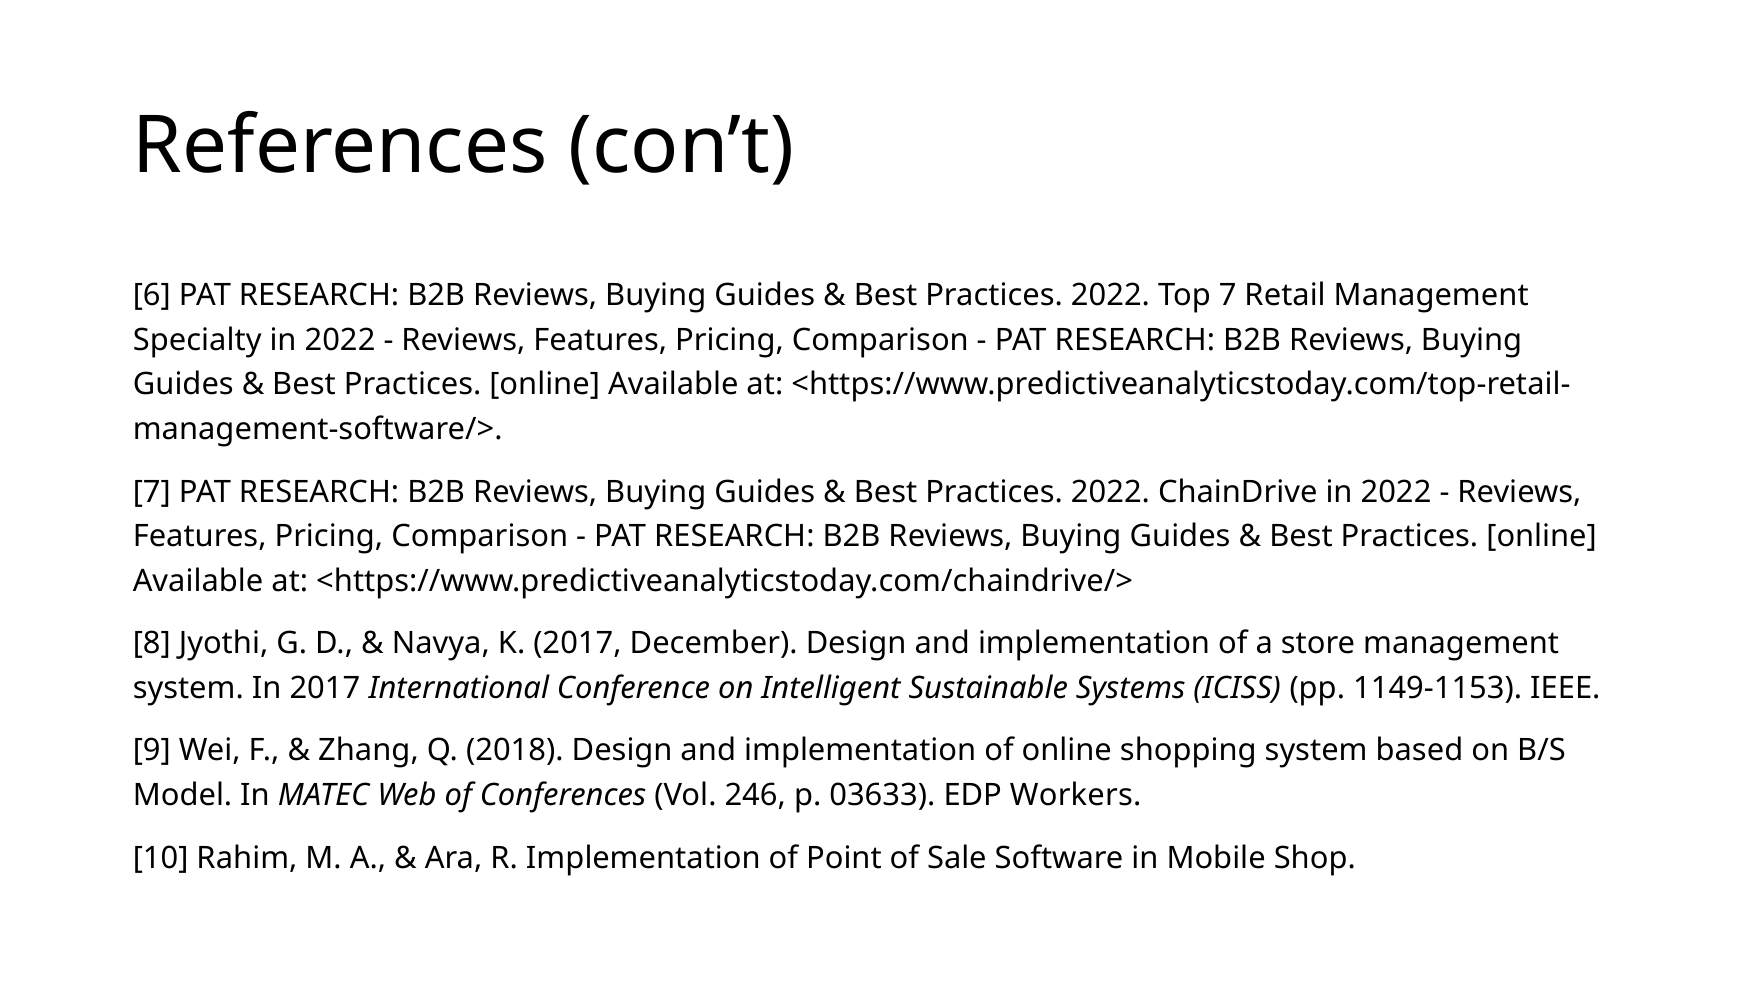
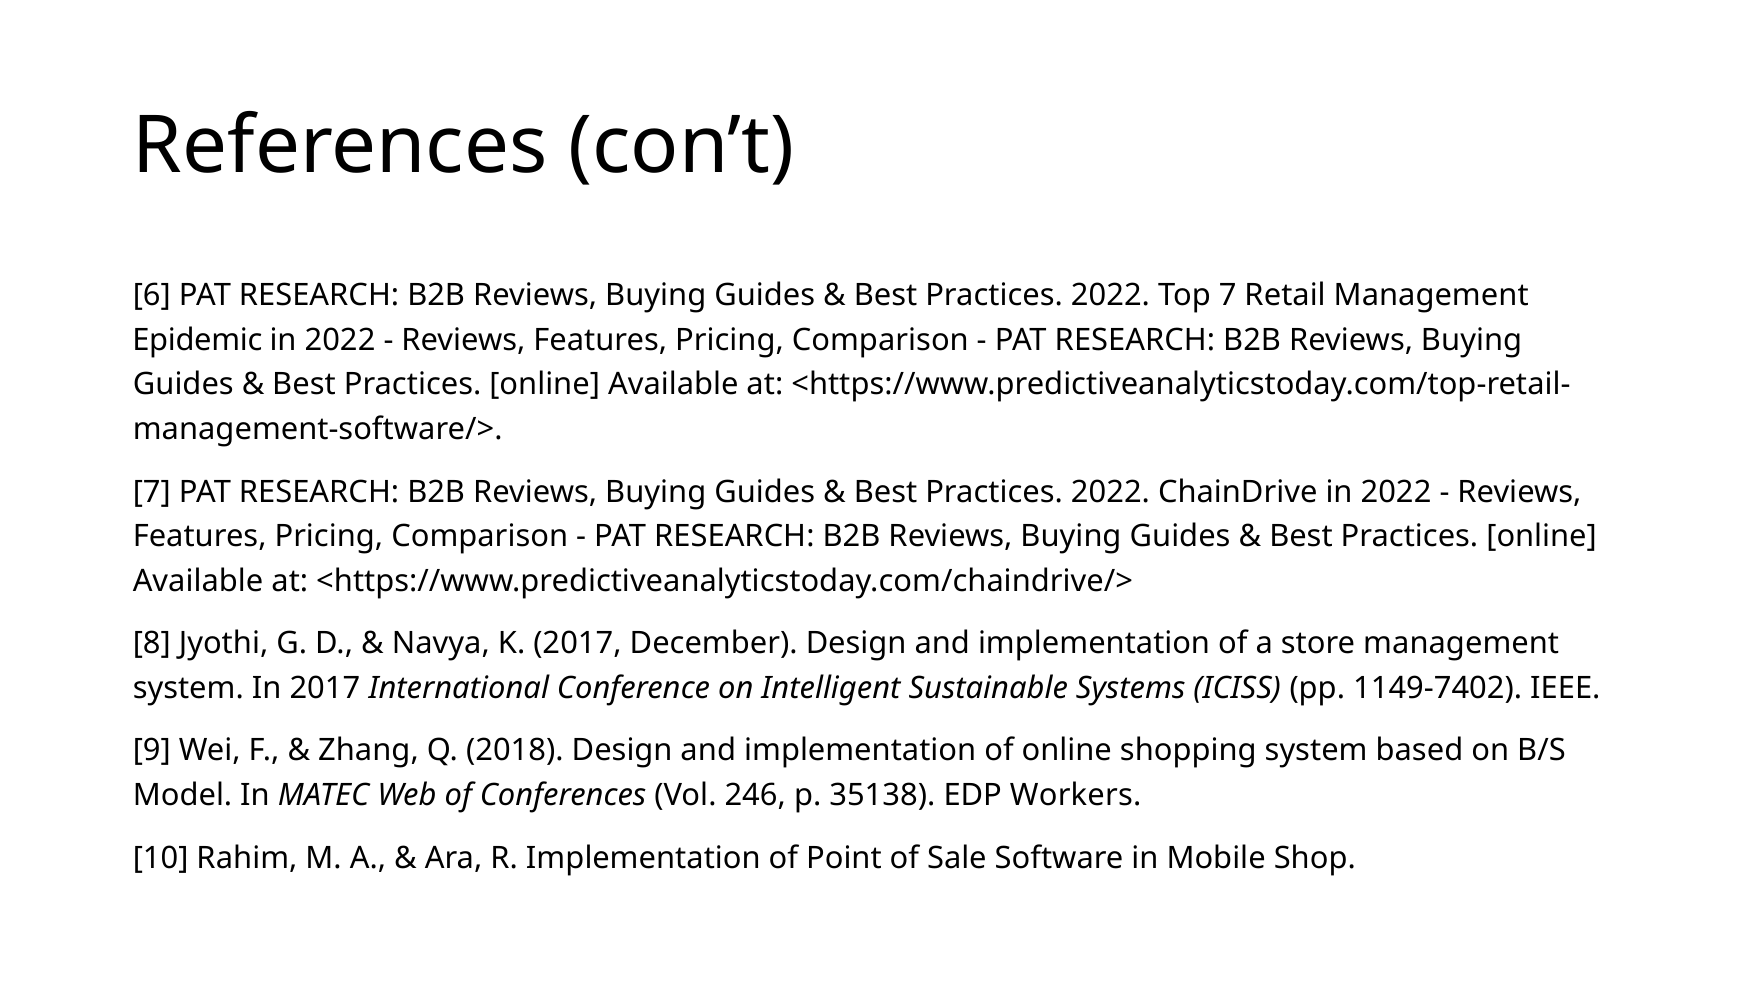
Specialty: Specialty -> Epidemic
1149-1153: 1149-1153 -> 1149-7402
03633: 03633 -> 35138
